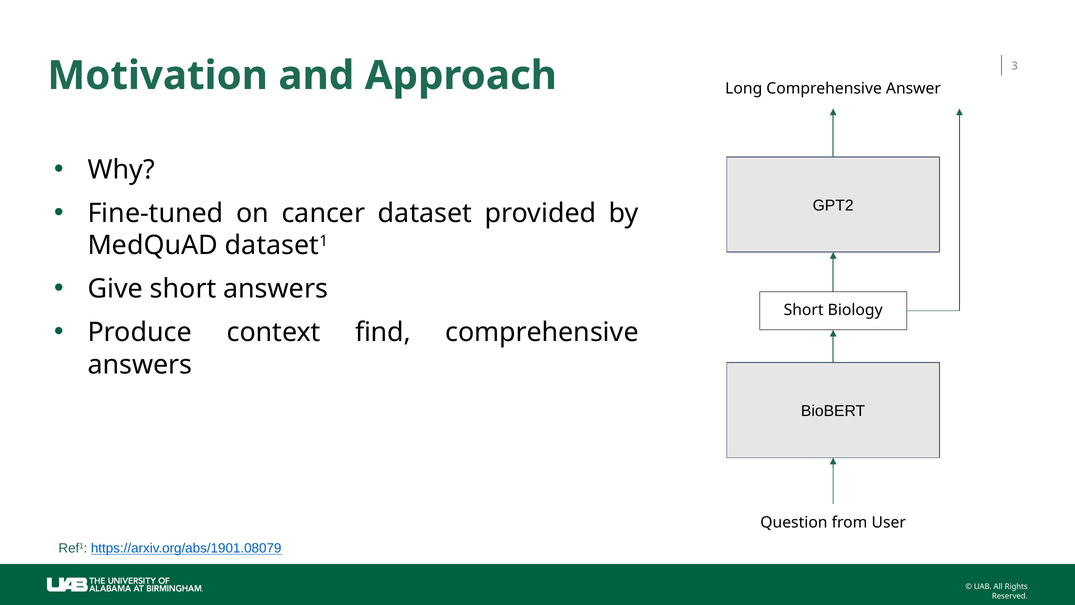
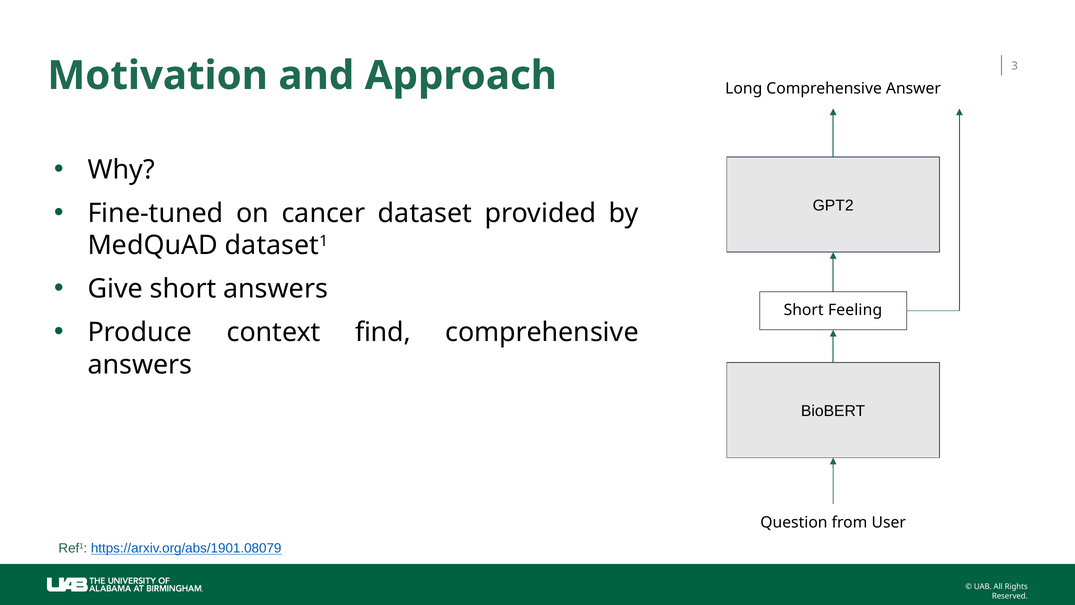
Biology: Biology -> Feeling
